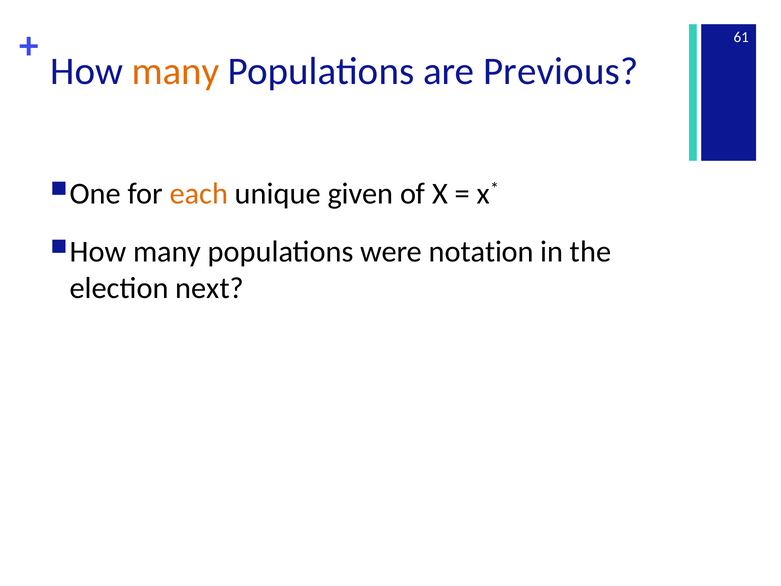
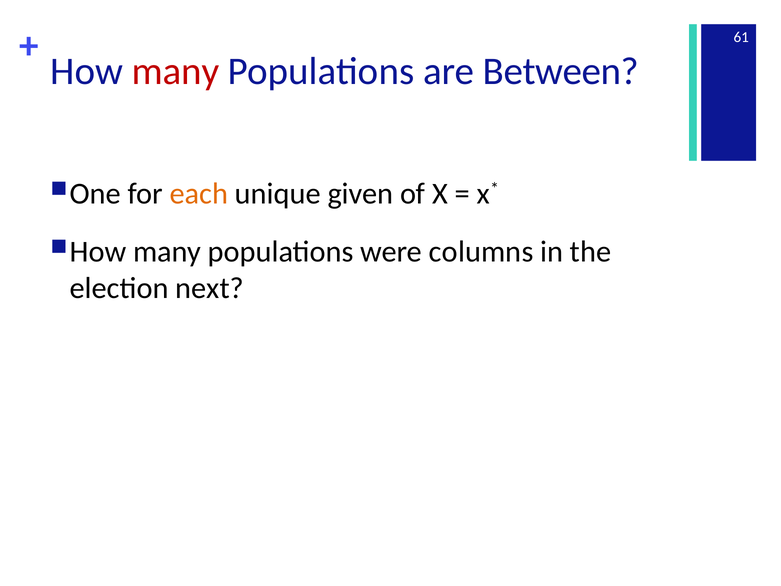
many at (176, 71) colour: orange -> red
Previous: Previous -> Between
notation: notation -> columns
